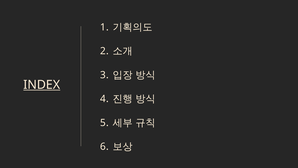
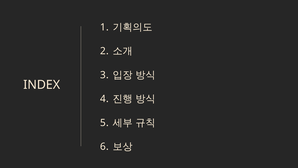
INDEX underline: present -> none
